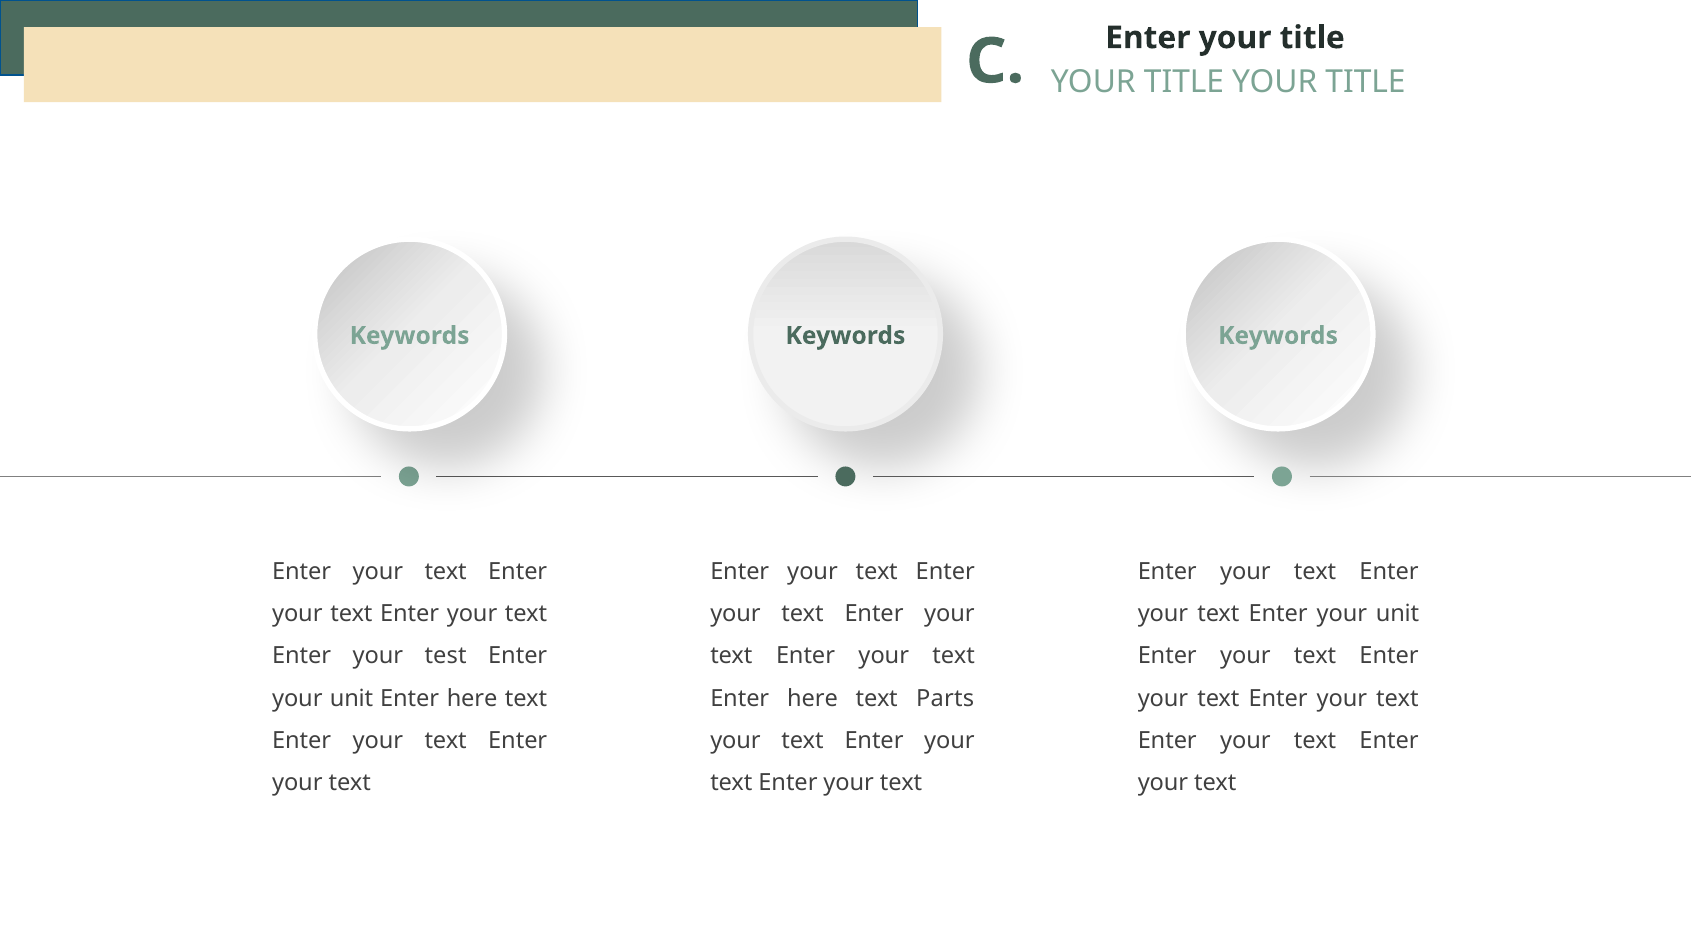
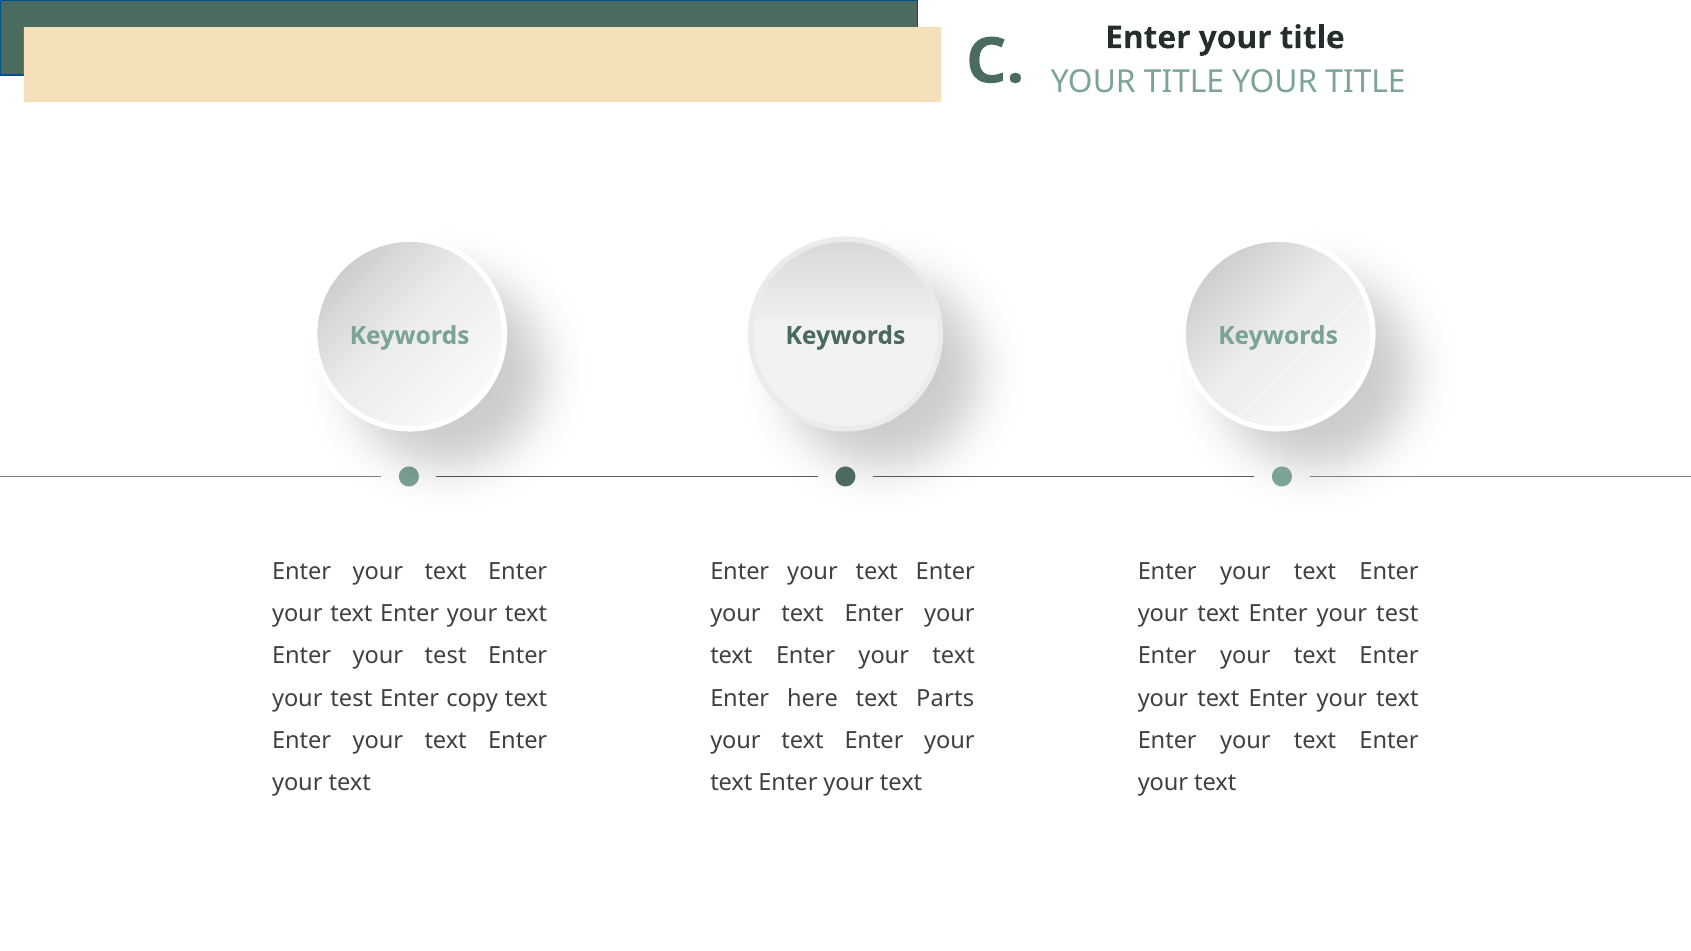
unit at (1397, 614): unit -> test
unit at (352, 698): unit -> test
here at (472, 698): here -> copy
